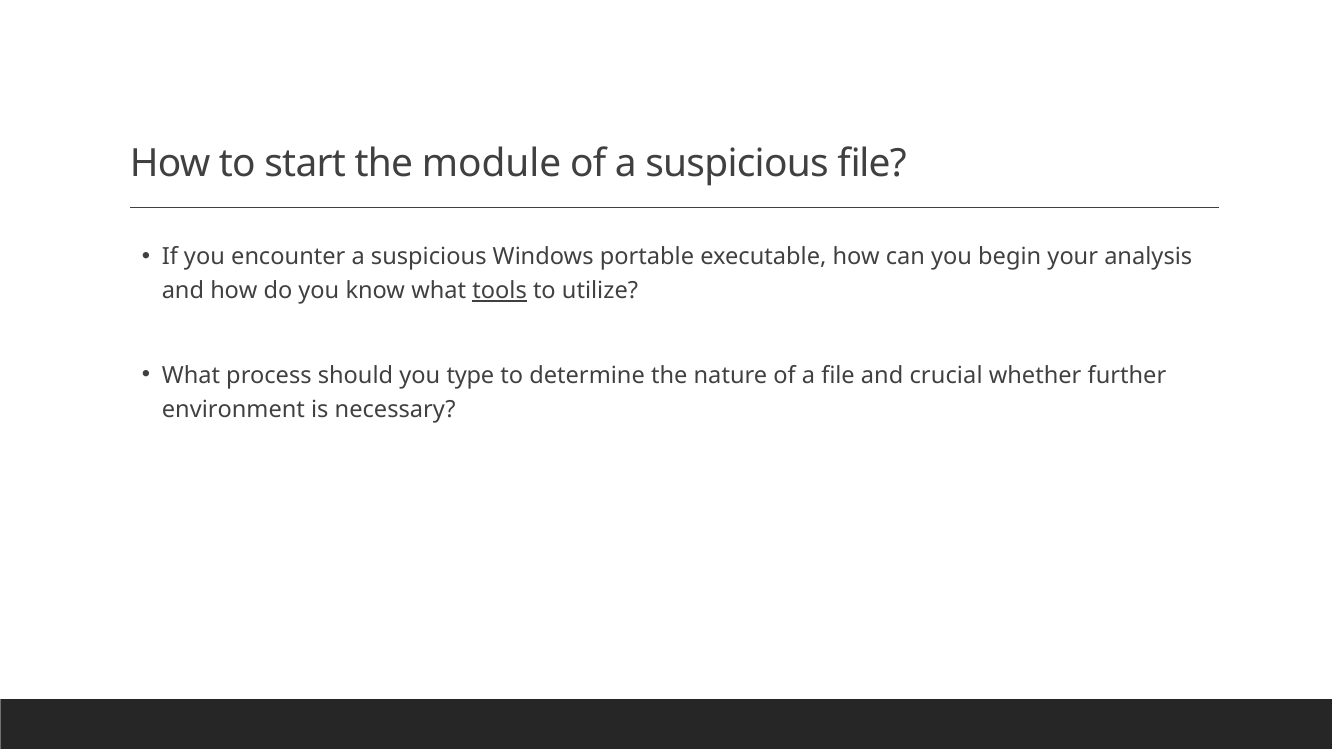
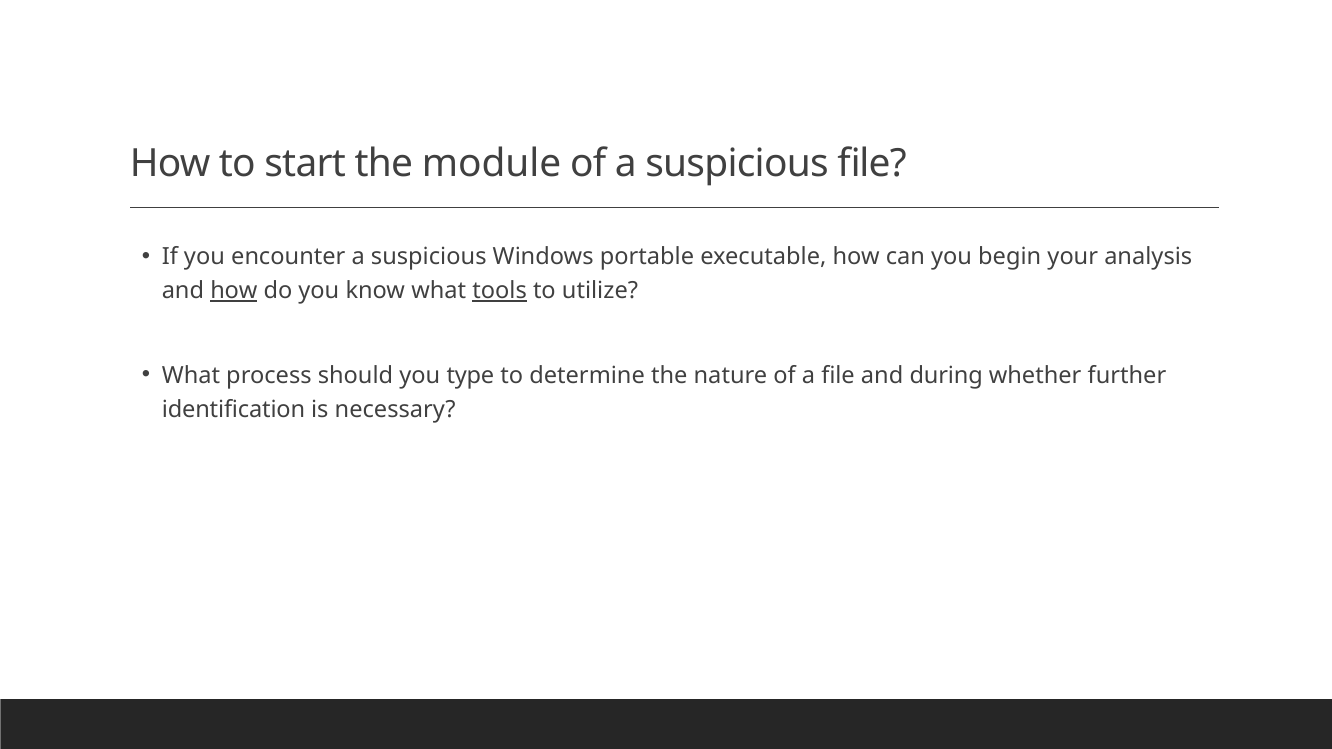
how at (234, 291) underline: none -> present
crucial: crucial -> during
environment: environment -> identification
